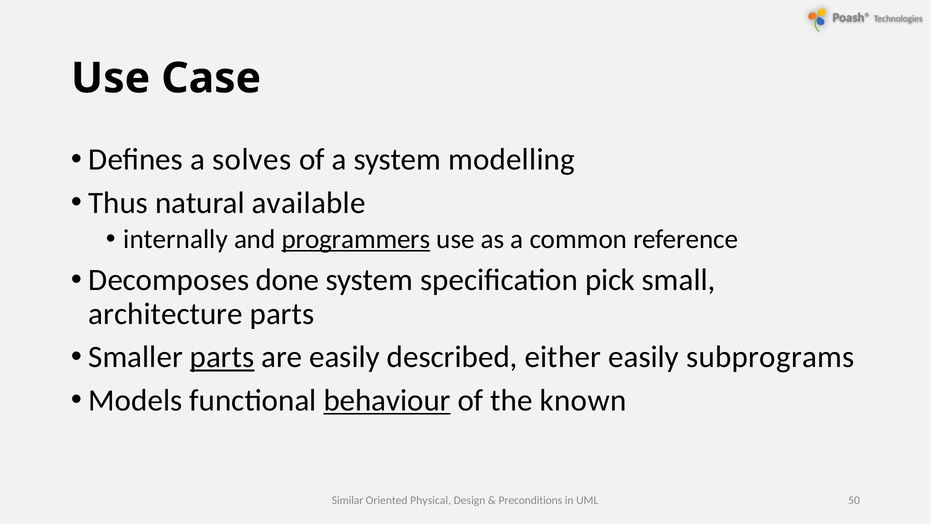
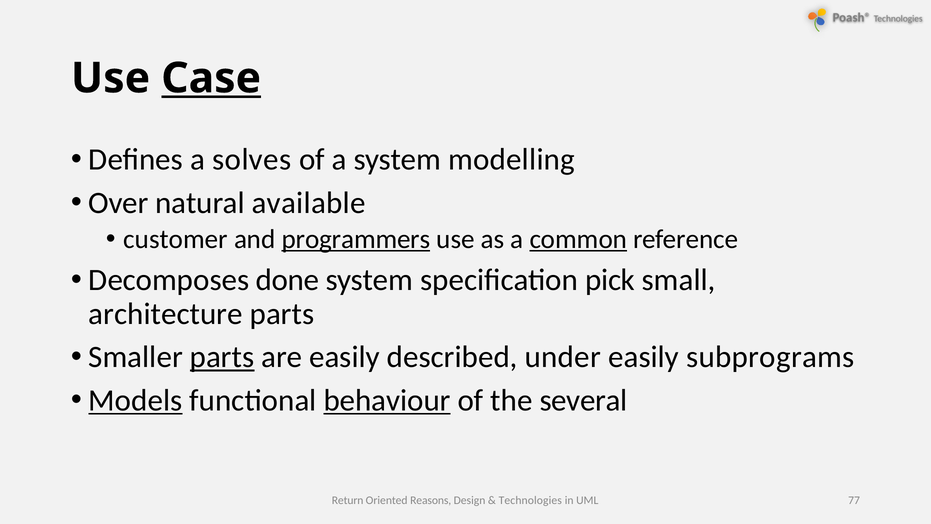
Case underline: none -> present
Thus: Thus -> Over
internally: internally -> customer
common underline: none -> present
either: either -> under
Models underline: none -> present
known: known -> several
Similar: Similar -> Return
Physical: Physical -> Reasons
Preconditions at (530, 500): Preconditions -> Technologies
50: 50 -> 77
